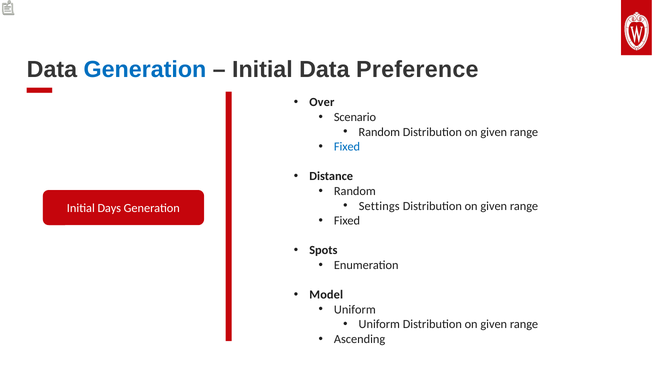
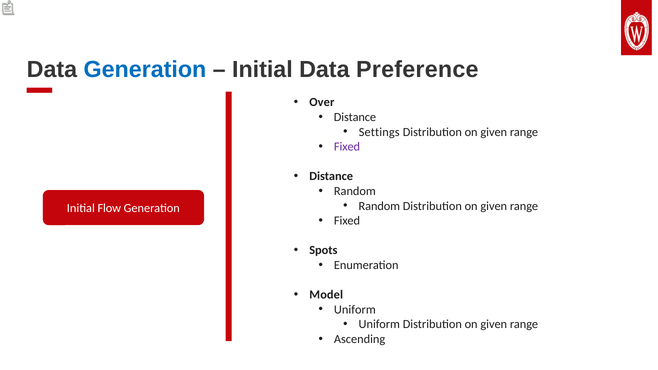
Scenario at (355, 117): Scenario -> Distance
Random at (379, 132): Random -> Settings
Fixed at (347, 147) colour: blue -> purple
Settings at (379, 206): Settings -> Random
Days: Days -> Flow
